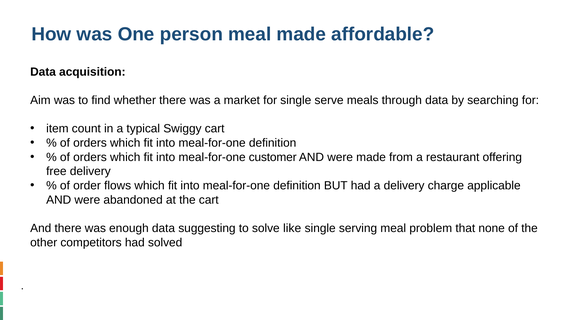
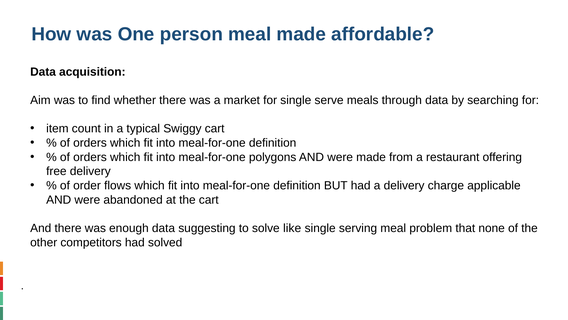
customer: customer -> polygons
